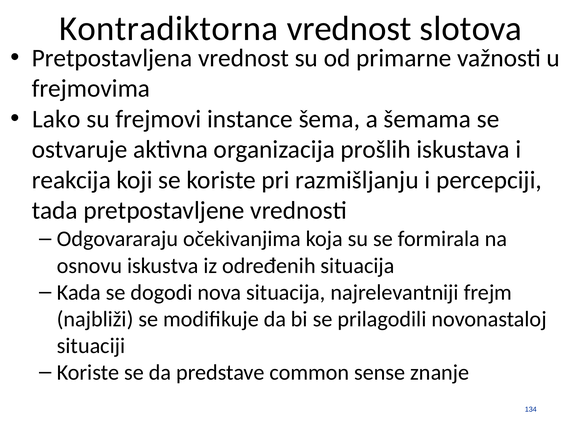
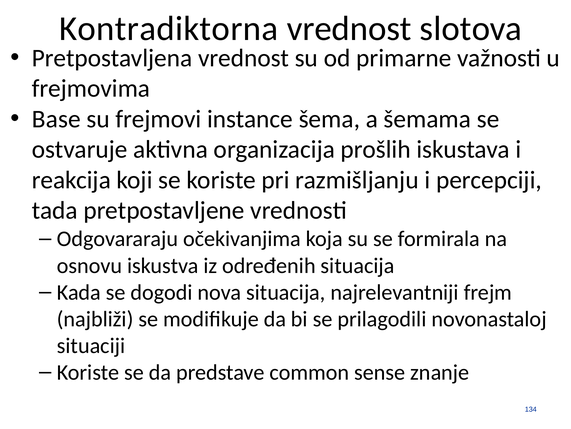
Lako: Lako -> Base
